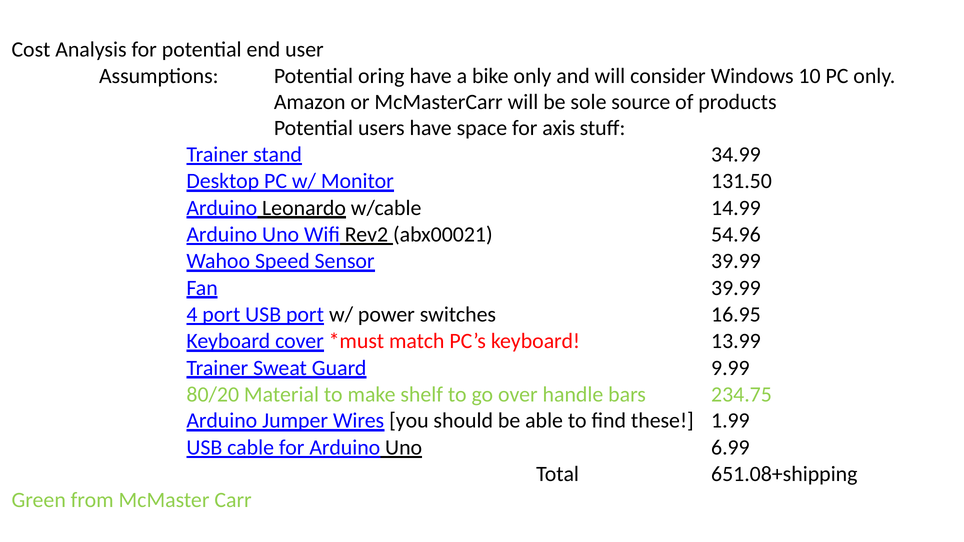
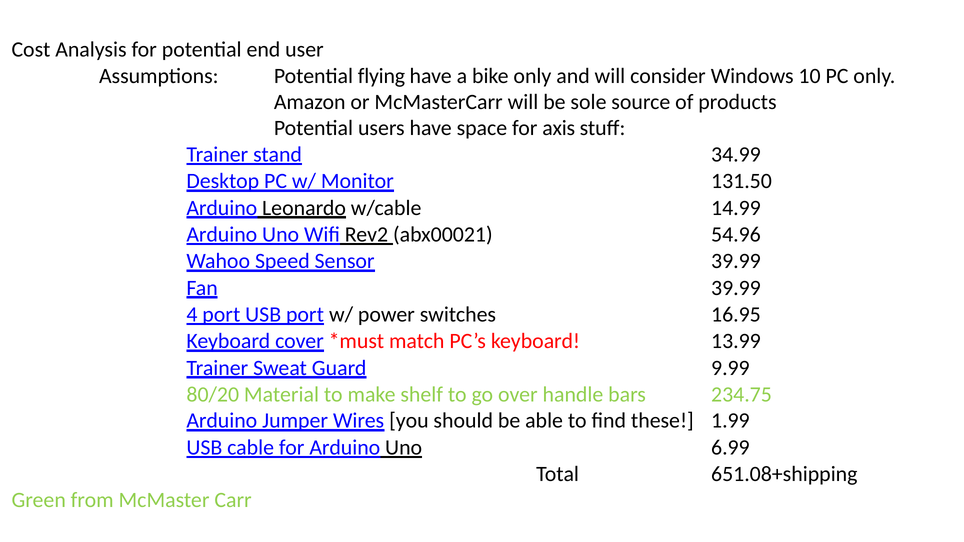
oring: oring -> flying
